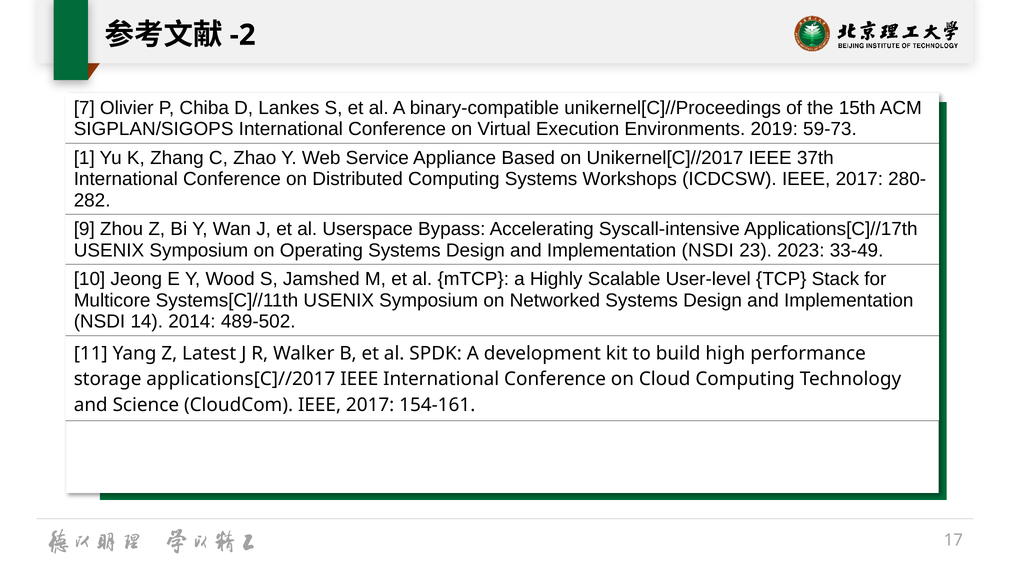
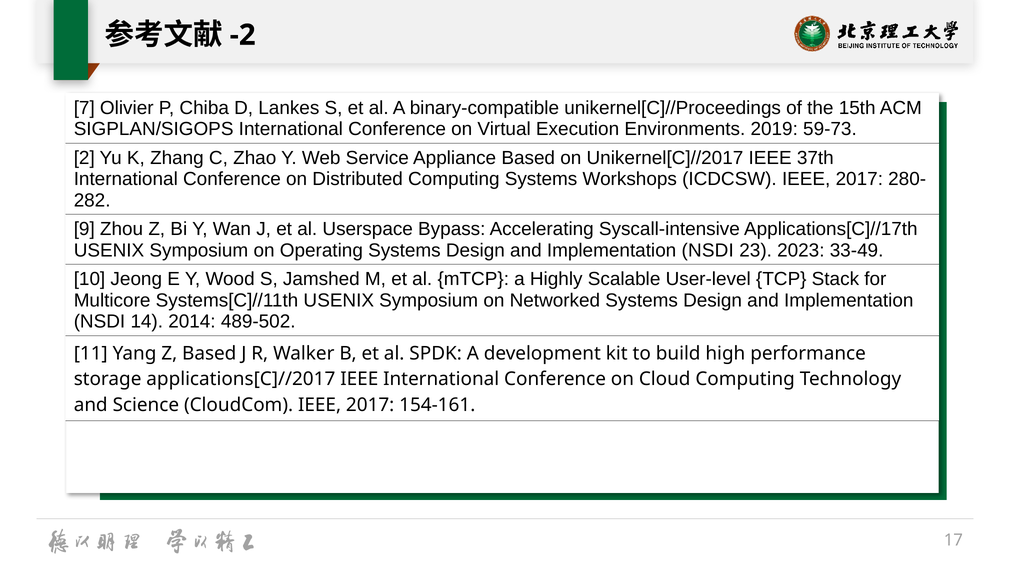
1: 1 -> 2
Z Latest: Latest -> Based
